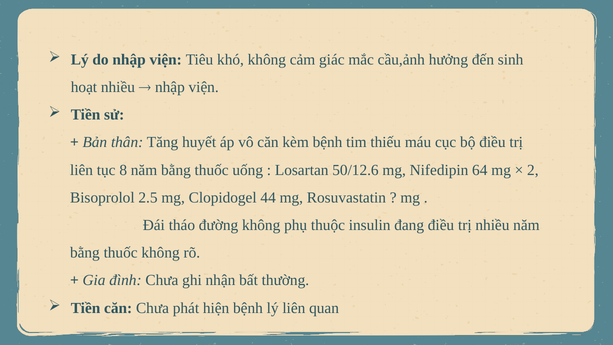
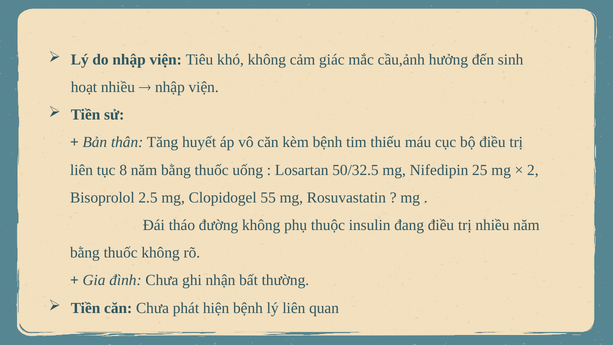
50/12.6: 50/12.6 -> 50/32.5
64: 64 -> 25
44: 44 -> 55
